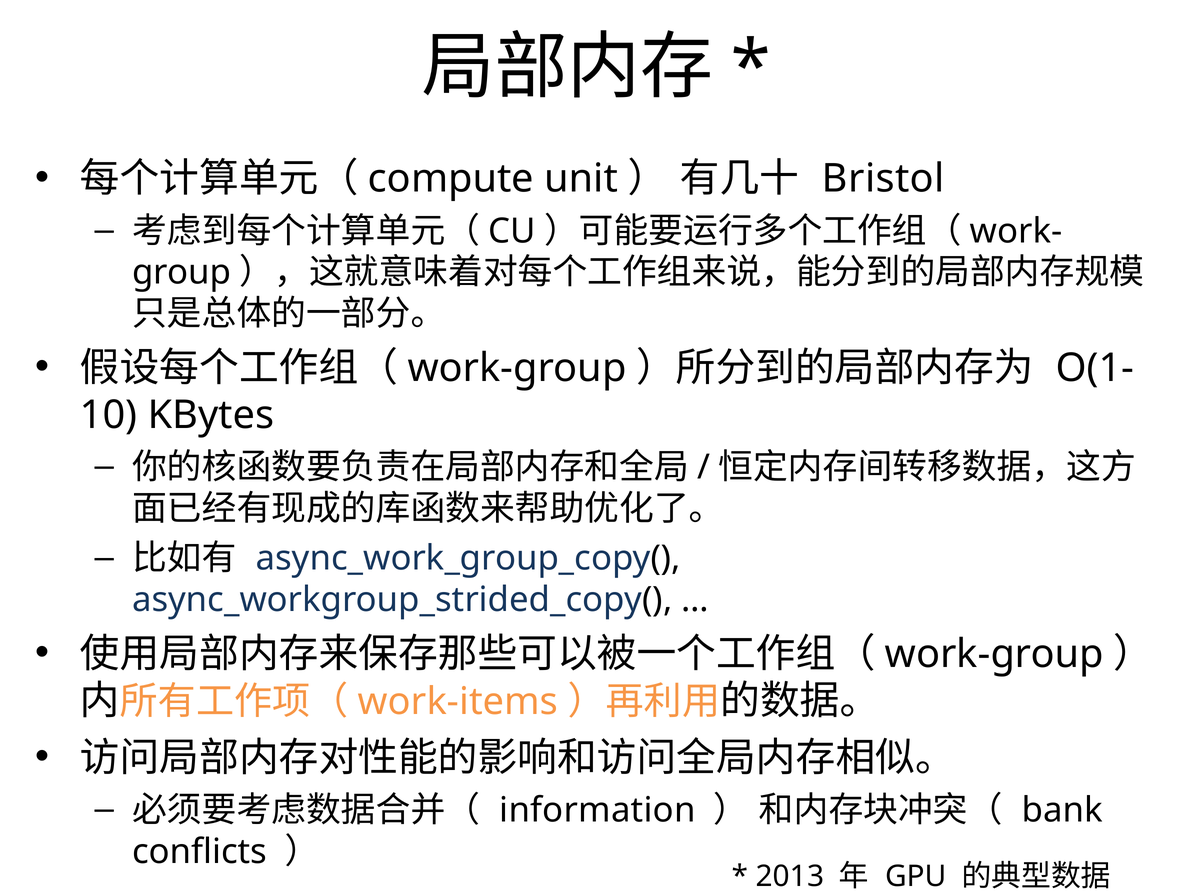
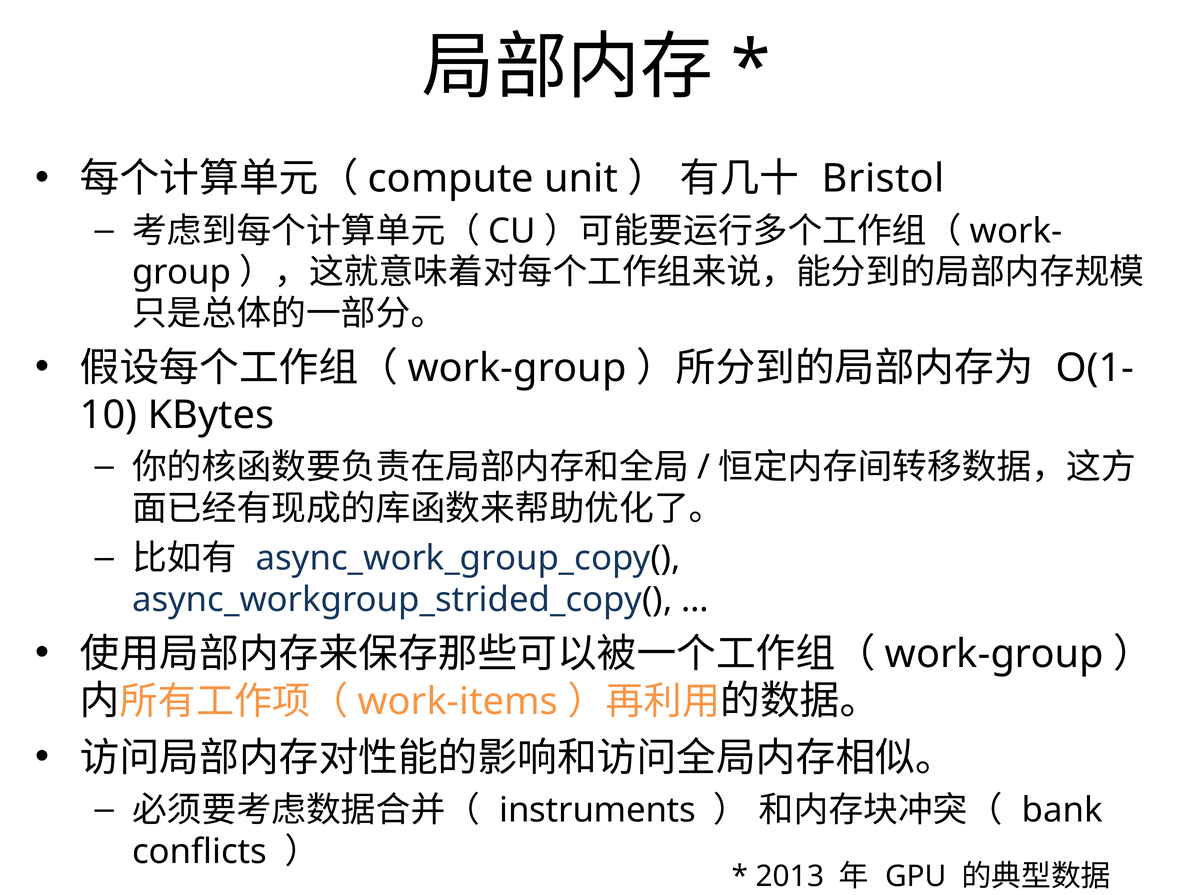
information: information -> instruments
